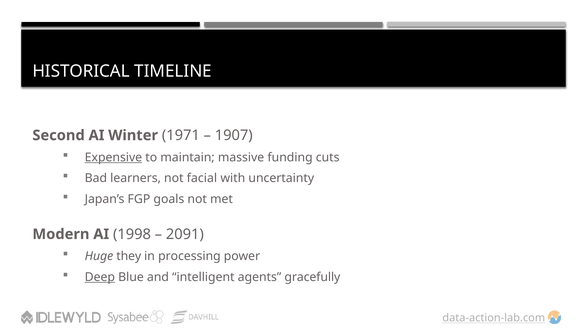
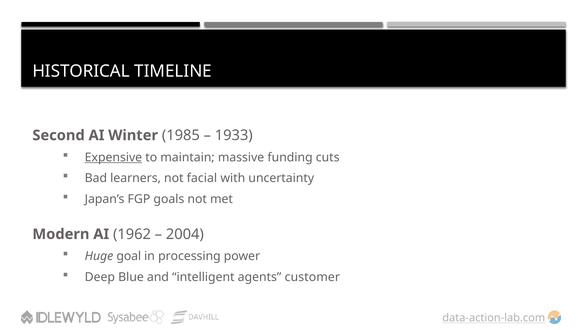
1971: 1971 -> 1985
1907: 1907 -> 1933
1998: 1998 -> 1962
2091: 2091 -> 2004
they: they -> goal
Deep underline: present -> none
gracefully: gracefully -> customer
